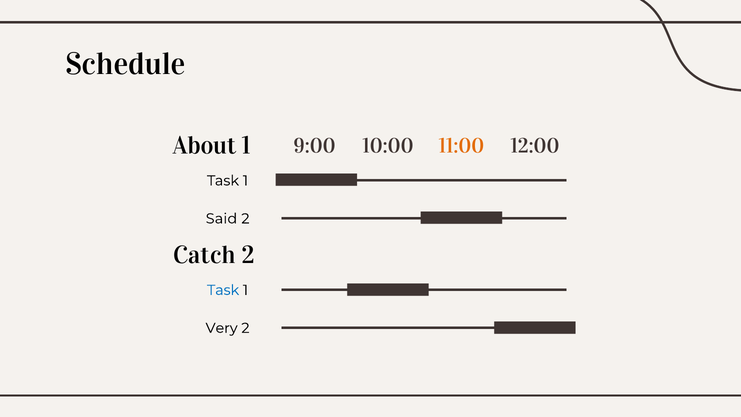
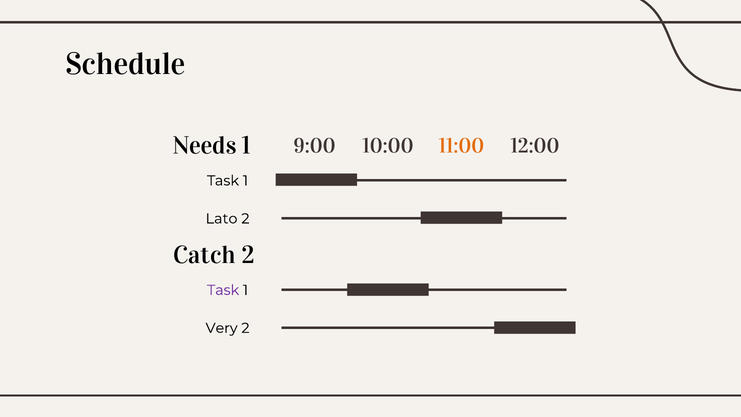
About: About -> Needs
Said: Said -> Lato
Task at (223, 290) colour: blue -> purple
